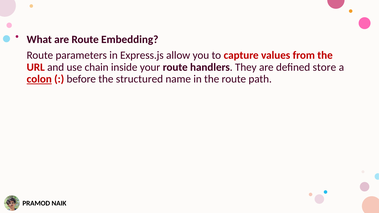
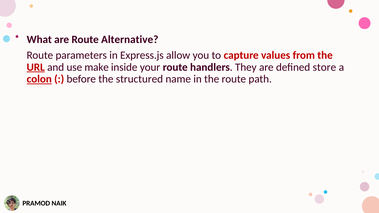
Embedding: Embedding -> Alternative
URL underline: none -> present
chain: chain -> make
